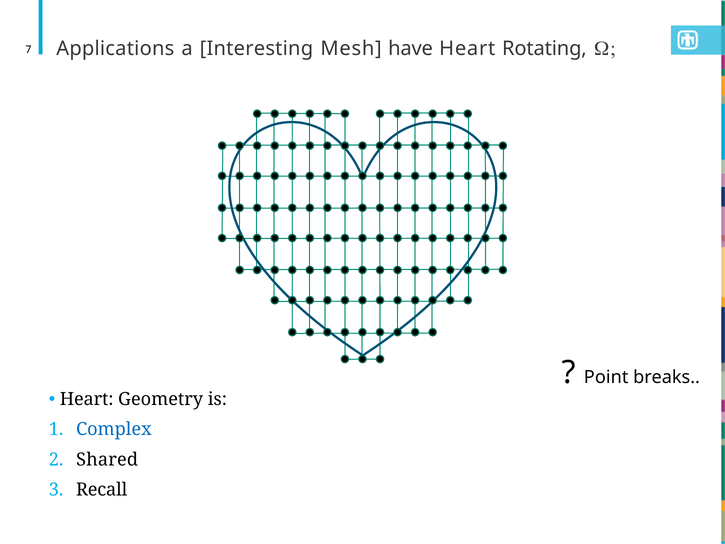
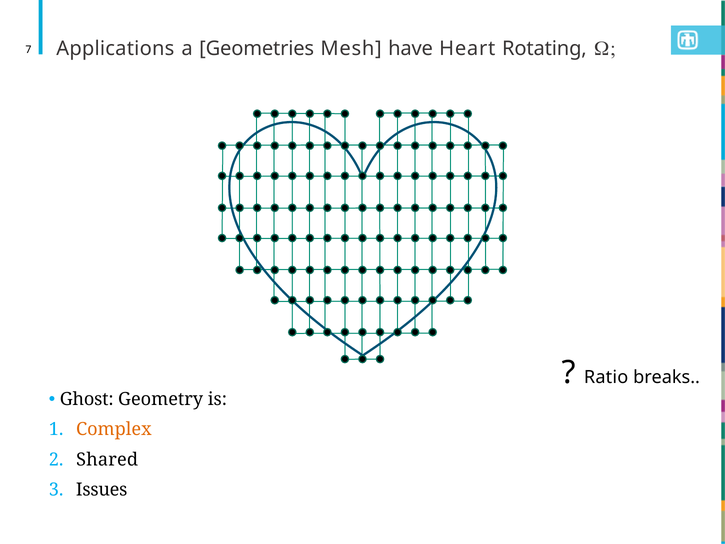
Interesting: Interesting -> Geometries
Point: Point -> Ratio
Heart at (87, 399): Heart -> Ghost
Complex colour: blue -> orange
Recall: Recall -> Issues
